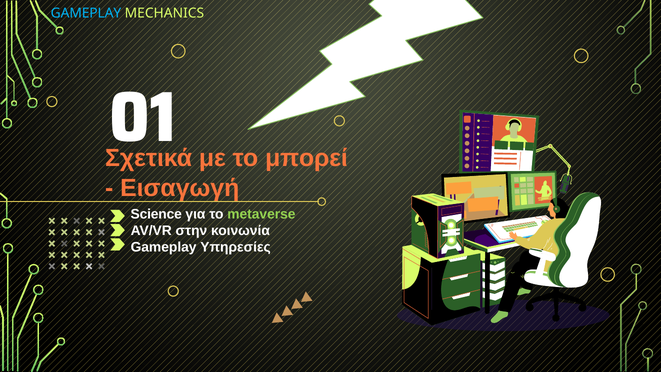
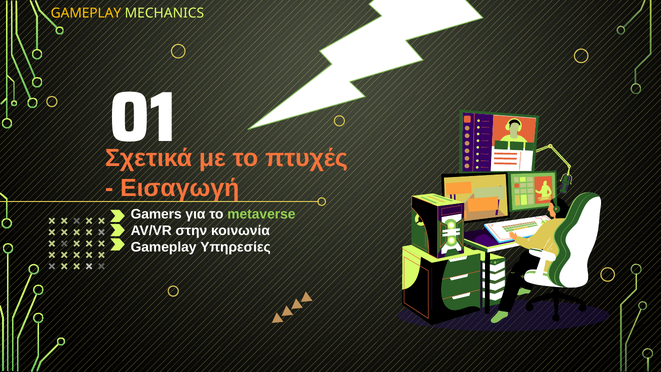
GAMEPLAY at (86, 13) colour: light blue -> yellow
μπορεί: μπορεί -> πτυχές
Science: Science -> Gamers
